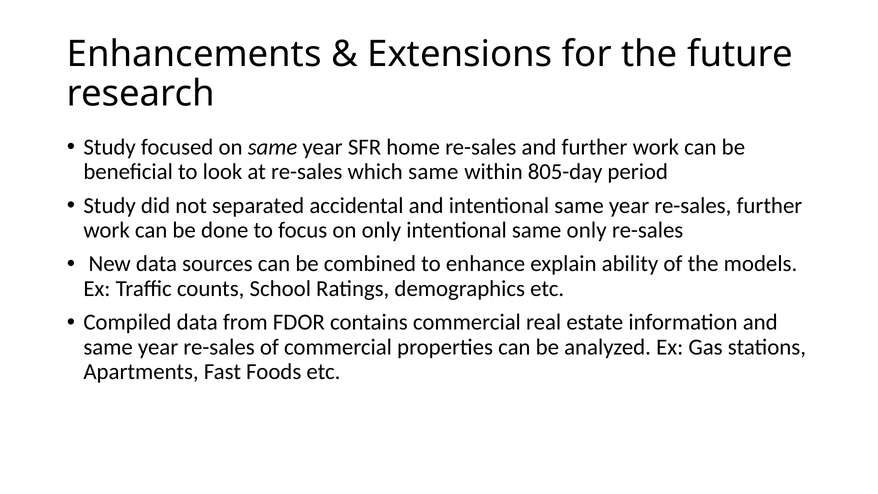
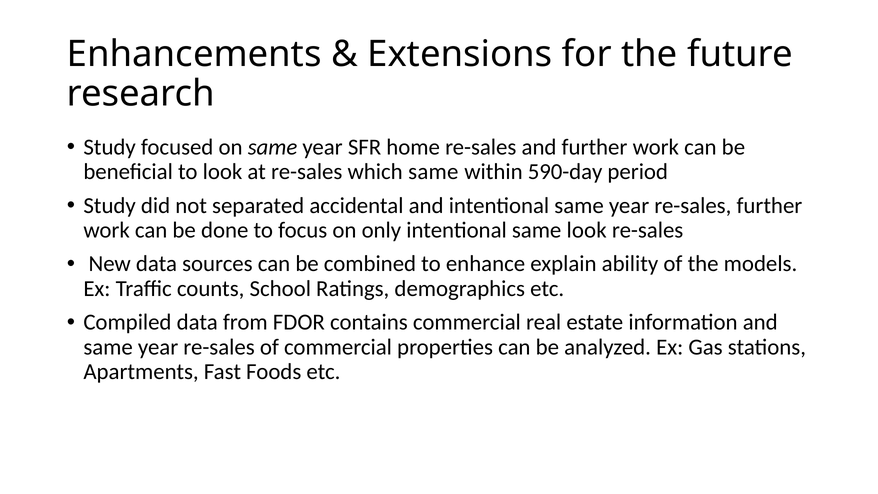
805-day: 805-day -> 590-day
same only: only -> look
